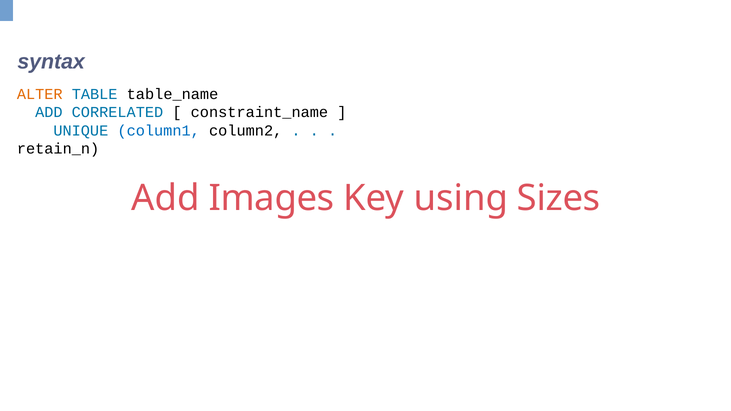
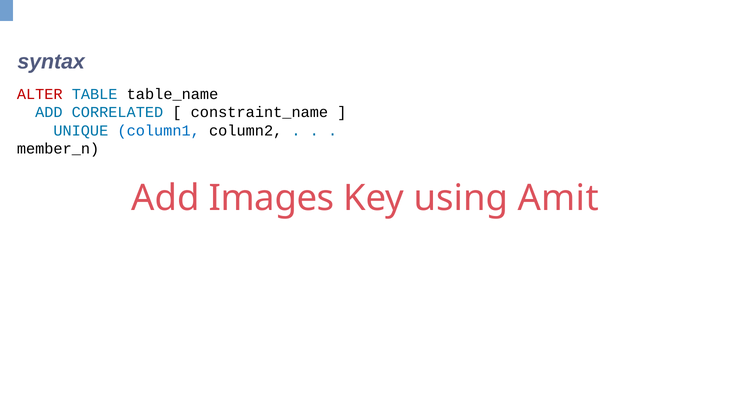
ALTER colour: orange -> red
retain_n: retain_n -> member_n
Sizes: Sizes -> Amit
